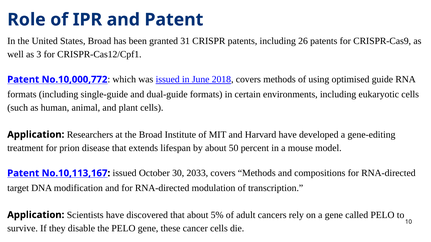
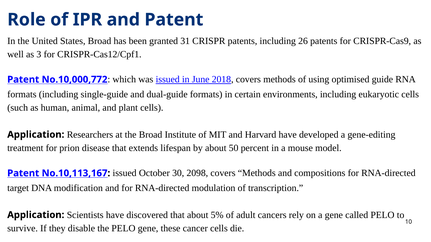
2033: 2033 -> 2098
